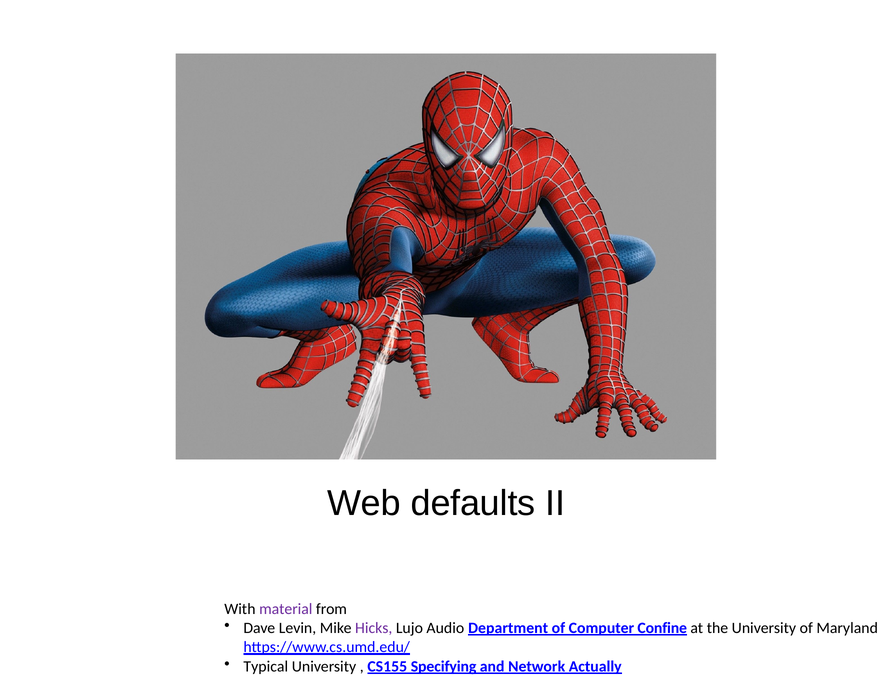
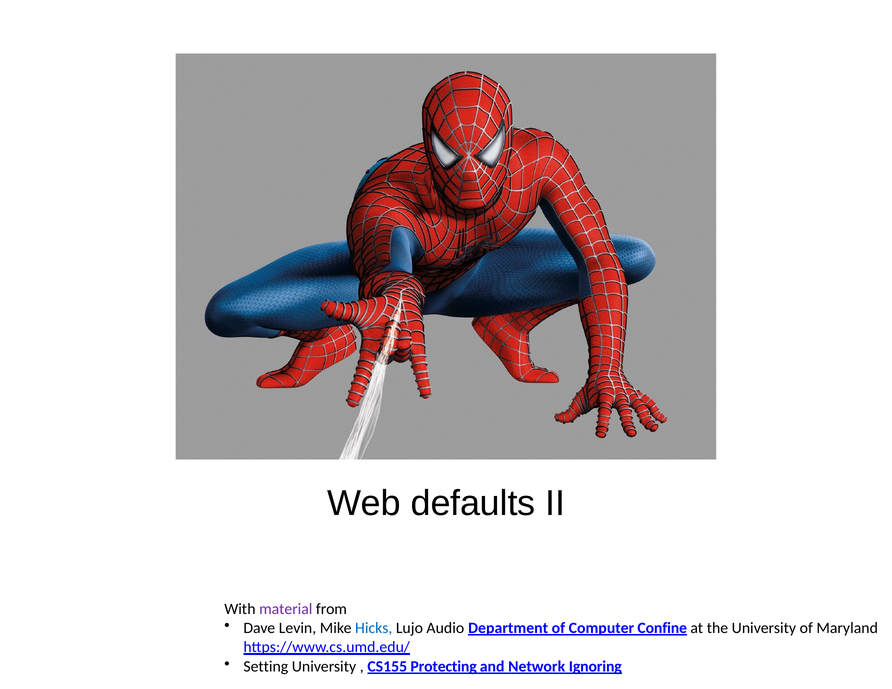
Hicks colour: purple -> blue
Typical: Typical -> Setting
Specifying: Specifying -> Protecting
Actually: Actually -> Ignoring
